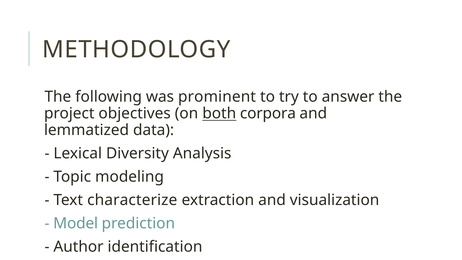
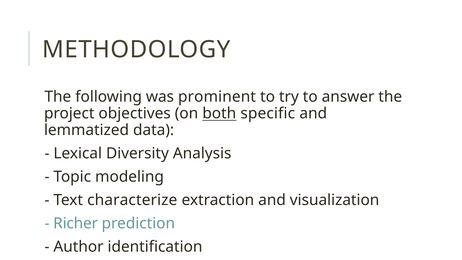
corpora: corpora -> specific
Model: Model -> Richer
